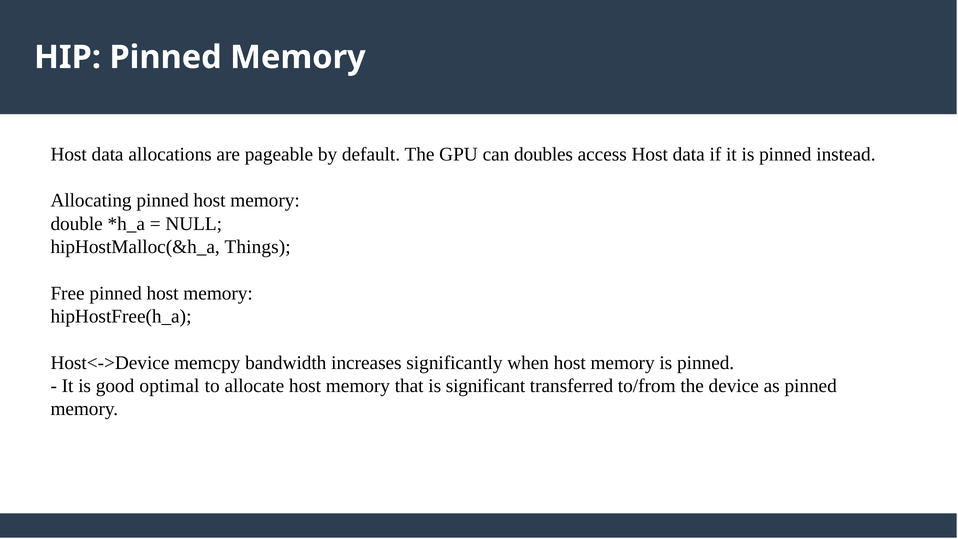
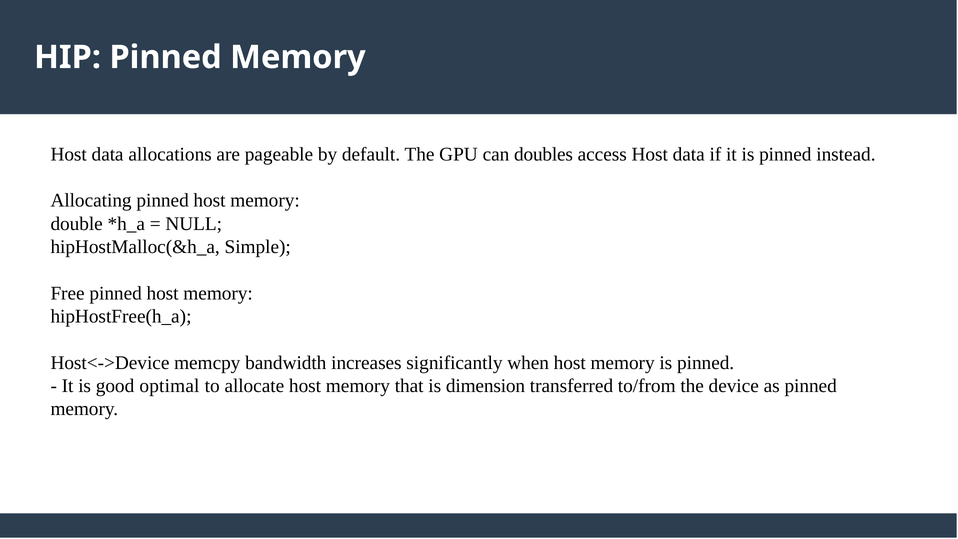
Things: Things -> Simple
significant: significant -> dimension
